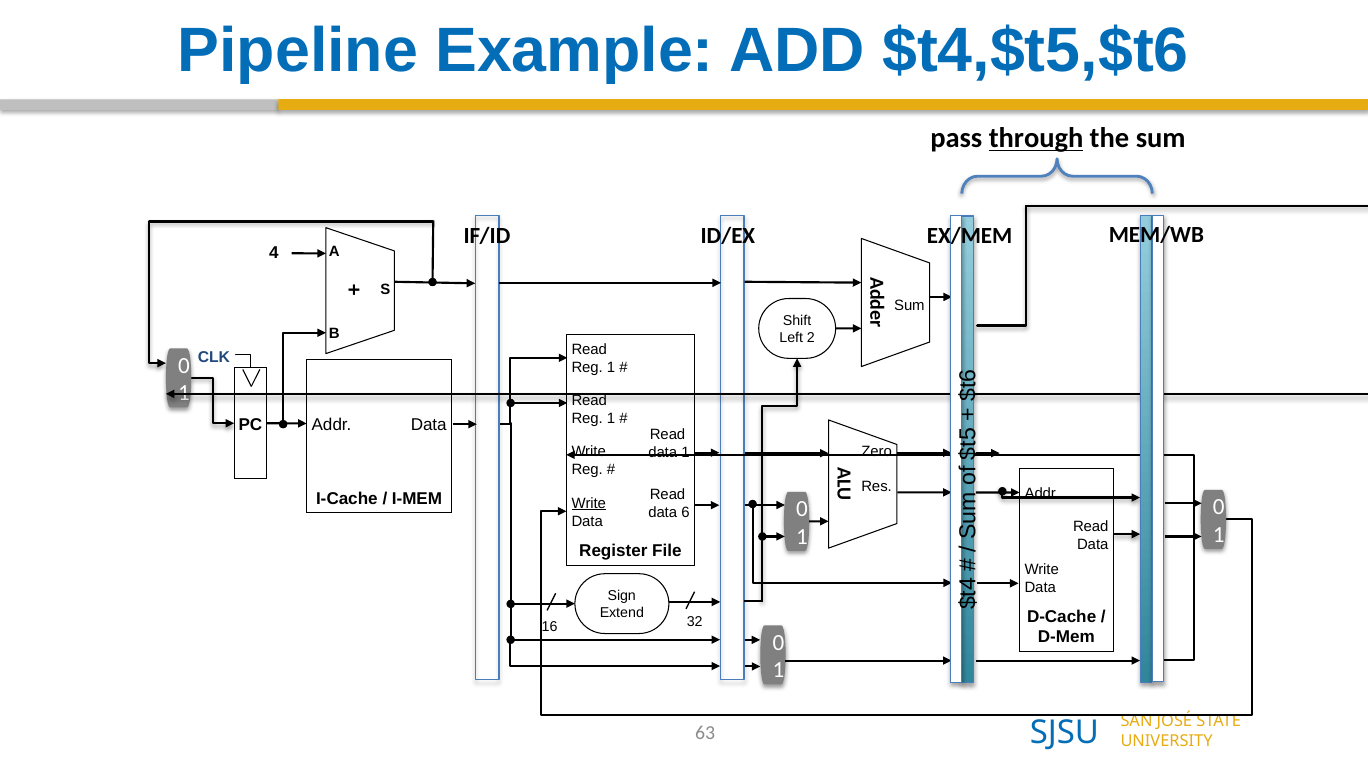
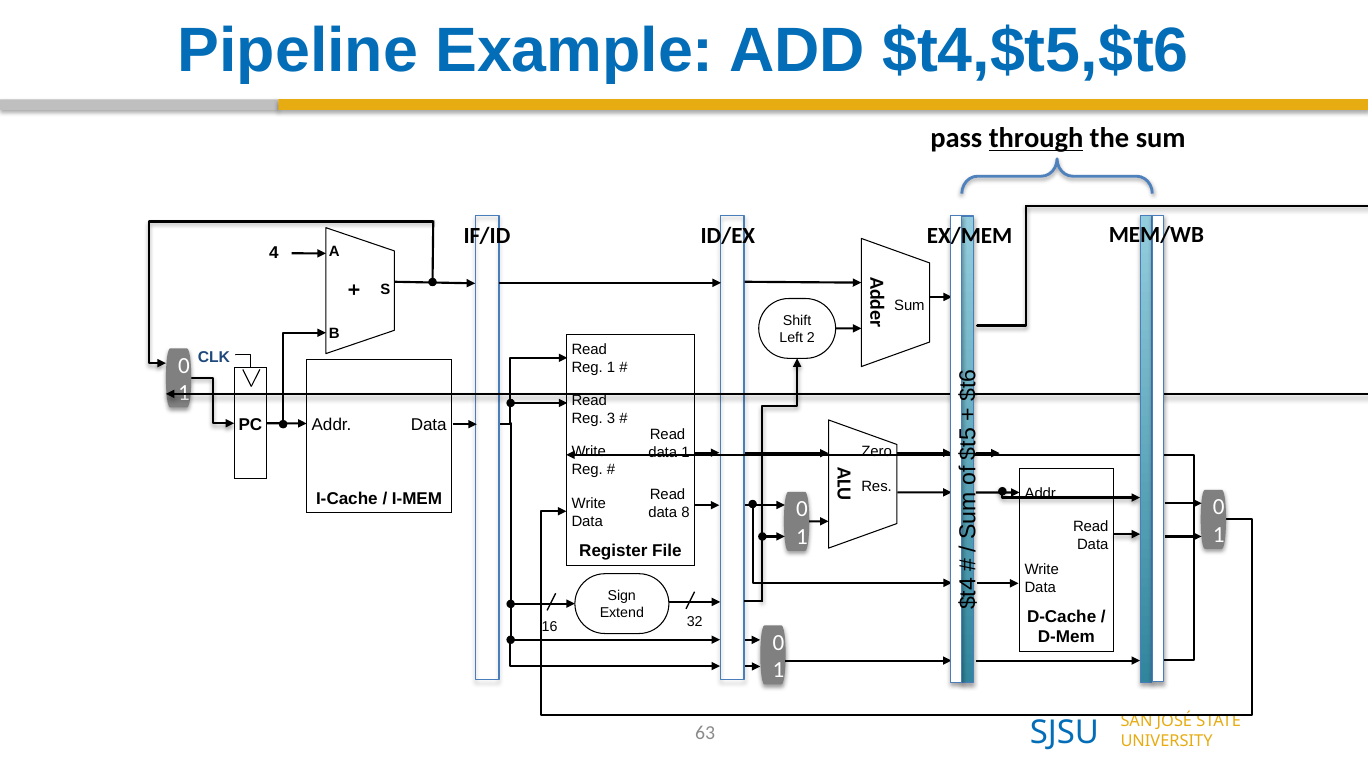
1 at (611, 419): 1 -> 3
Write at (589, 504) underline: present -> none
data 6: 6 -> 8
